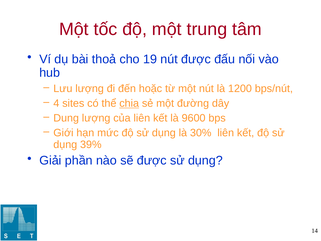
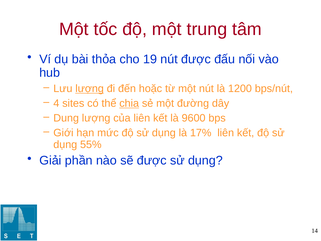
thoả: thoả -> thỏa
lượng at (90, 89) underline: none -> present
30%: 30% -> 17%
39%: 39% -> 55%
